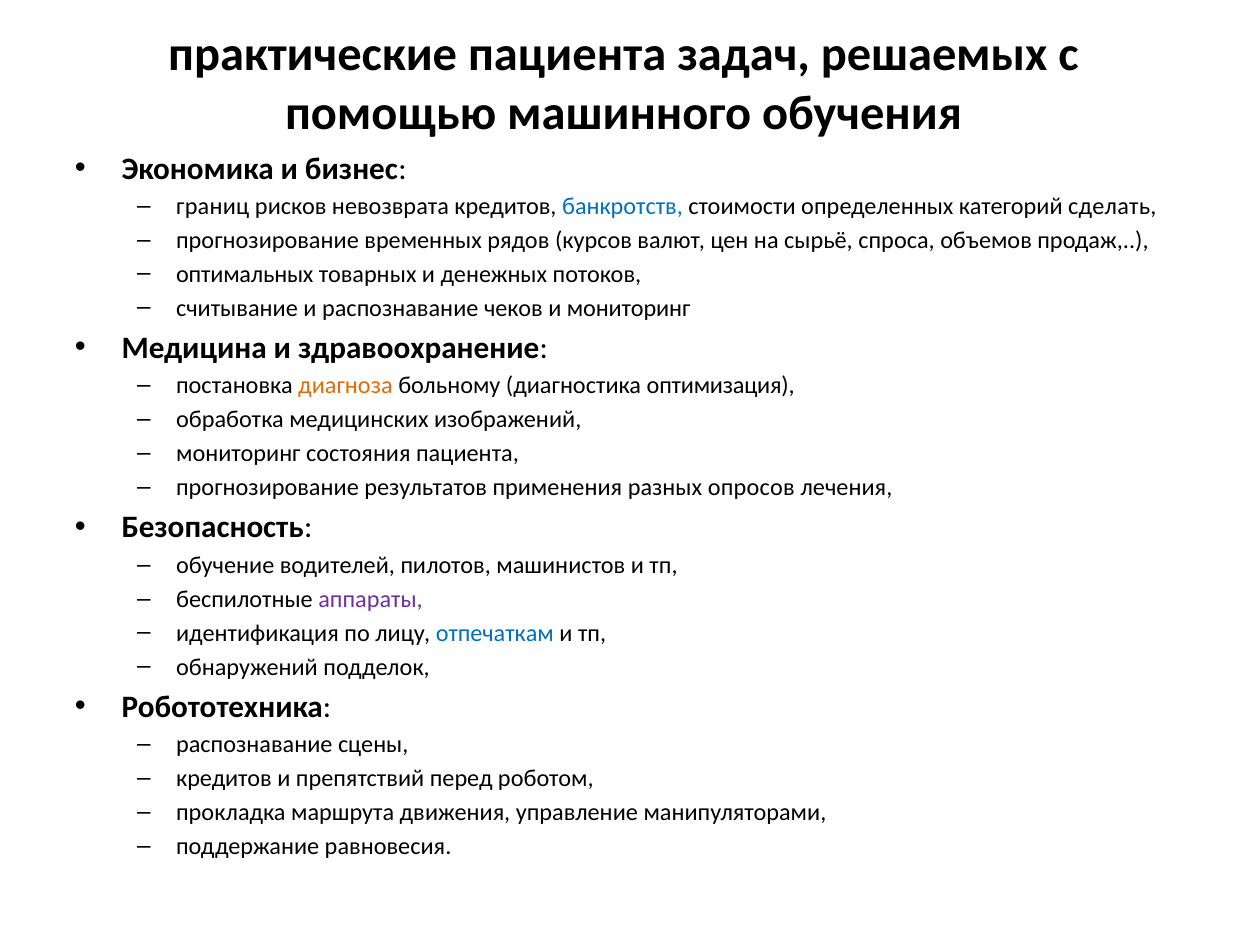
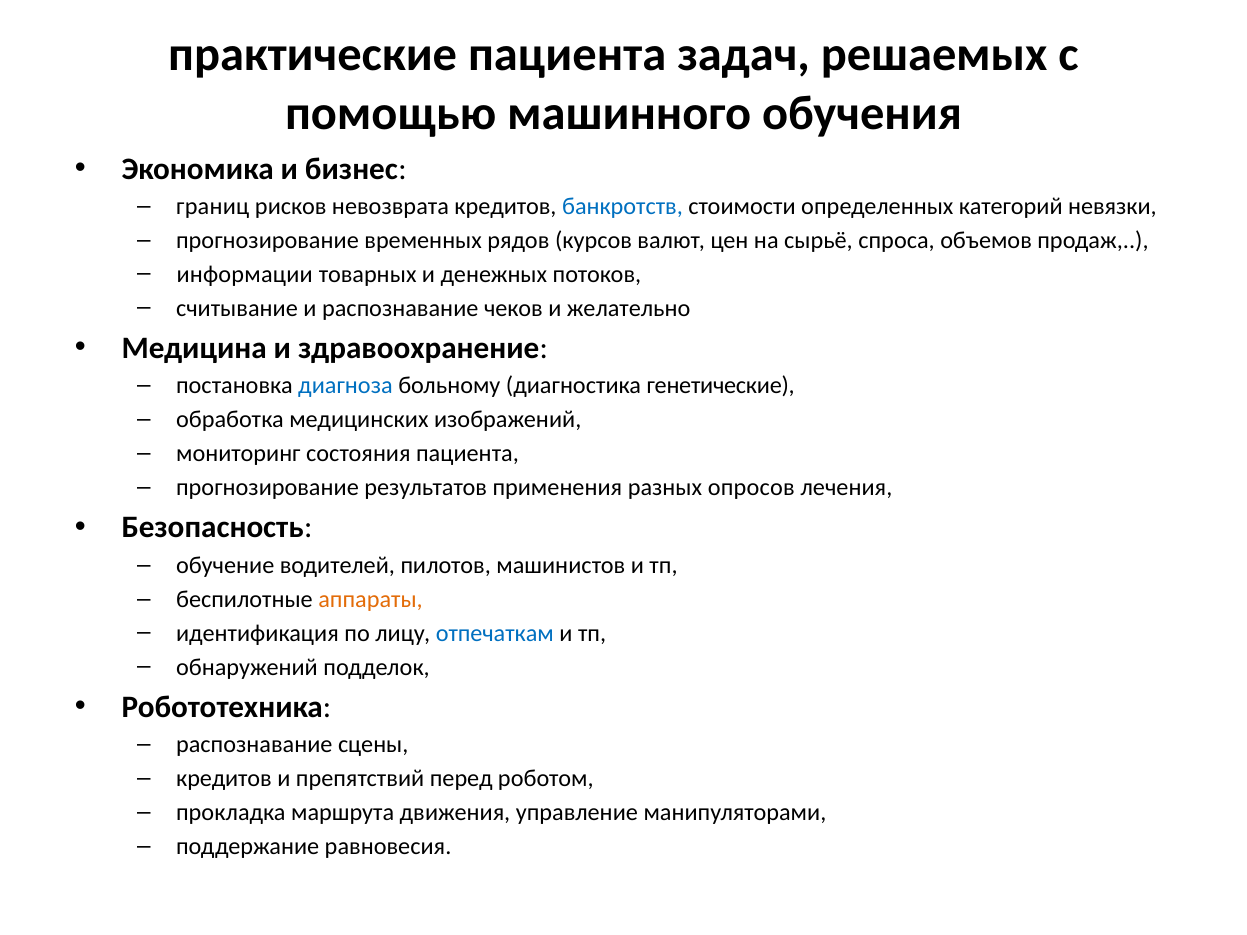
сделать: сделать -> невязки
оптимальных: оптимальных -> информации
и мониторинг: мониторинг -> желательно
диагноза colour: orange -> blue
оптимизация: оптимизация -> генетические
аппараты colour: purple -> orange
